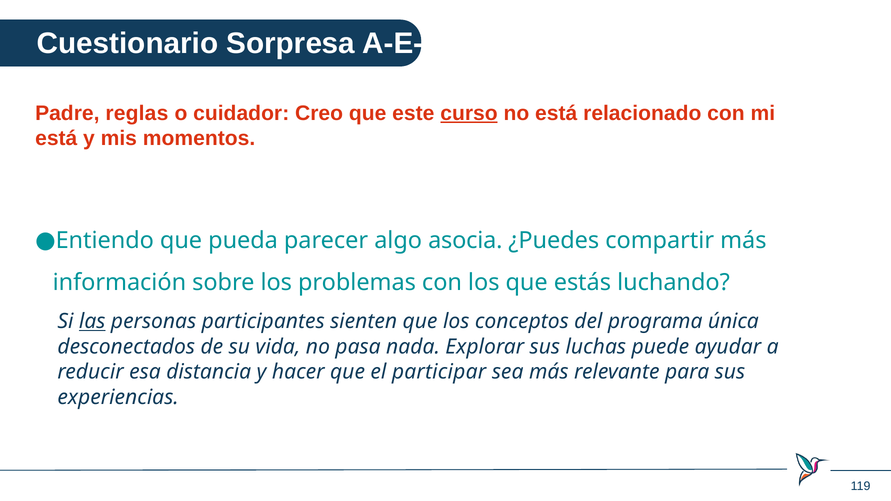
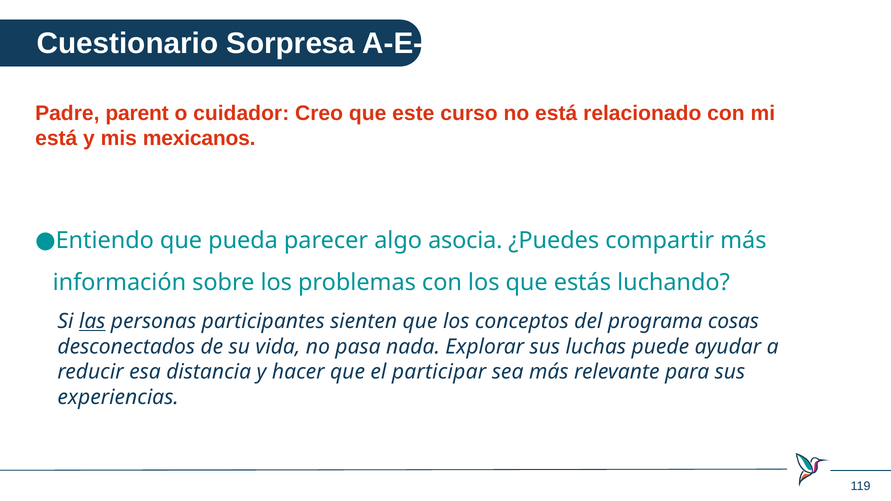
reglas: reglas -> parent
curso underline: present -> none
momentos: momentos -> mexicanos
única: única -> cosas
